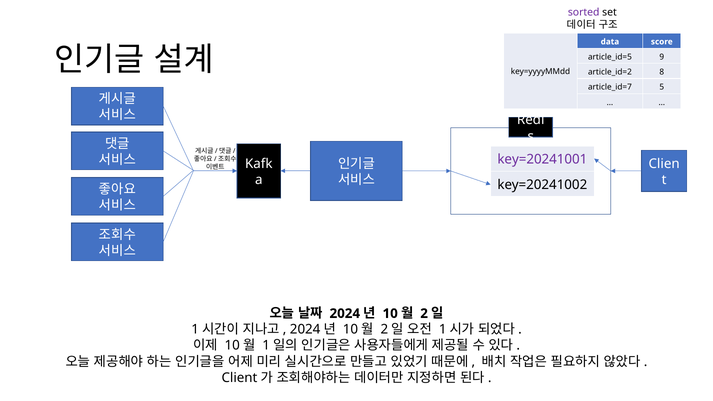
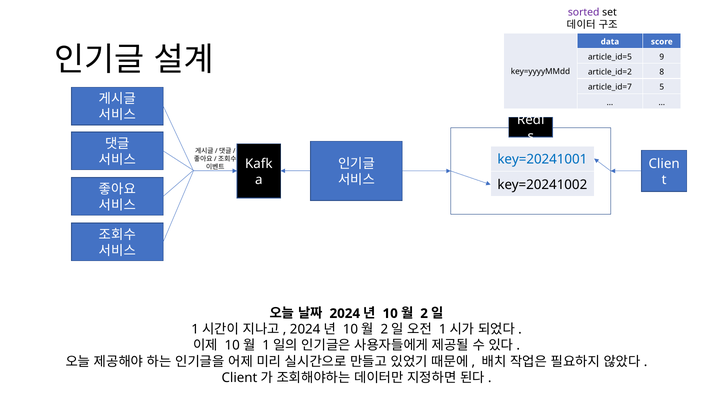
key=20241001 colour: purple -> blue
